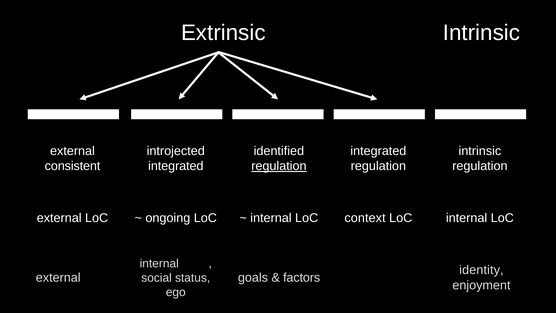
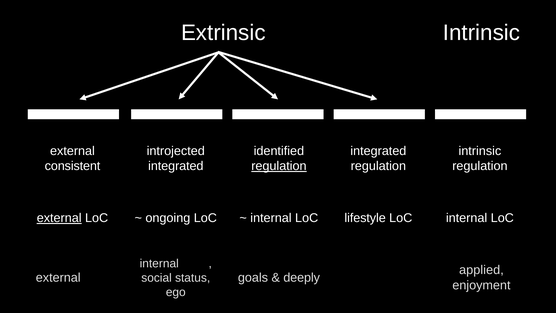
external at (59, 218) underline: none -> present
context: context -> lifestyle
identity: identity -> applied
factors: factors -> deeply
